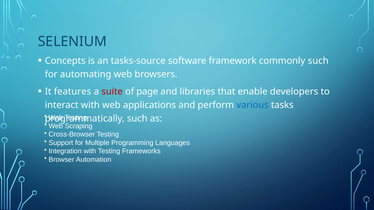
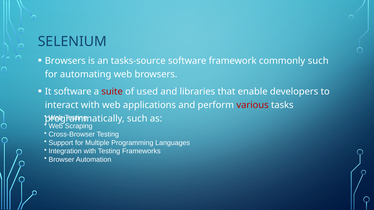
Concepts at (65, 61): Concepts -> Browsers
It features: features -> software
page: page -> used
various colour: blue -> red
